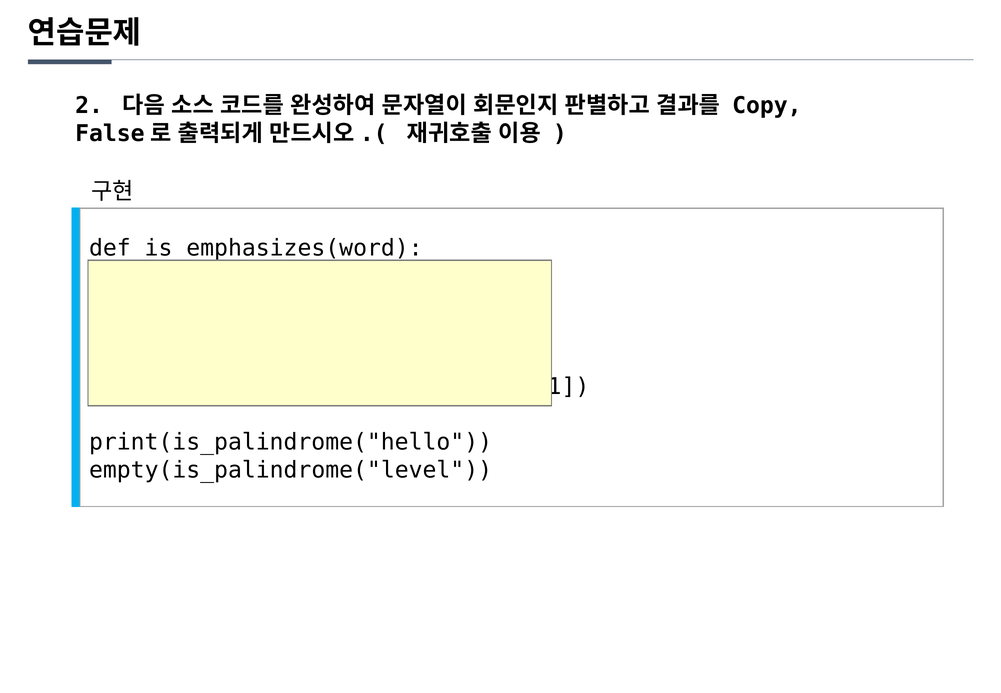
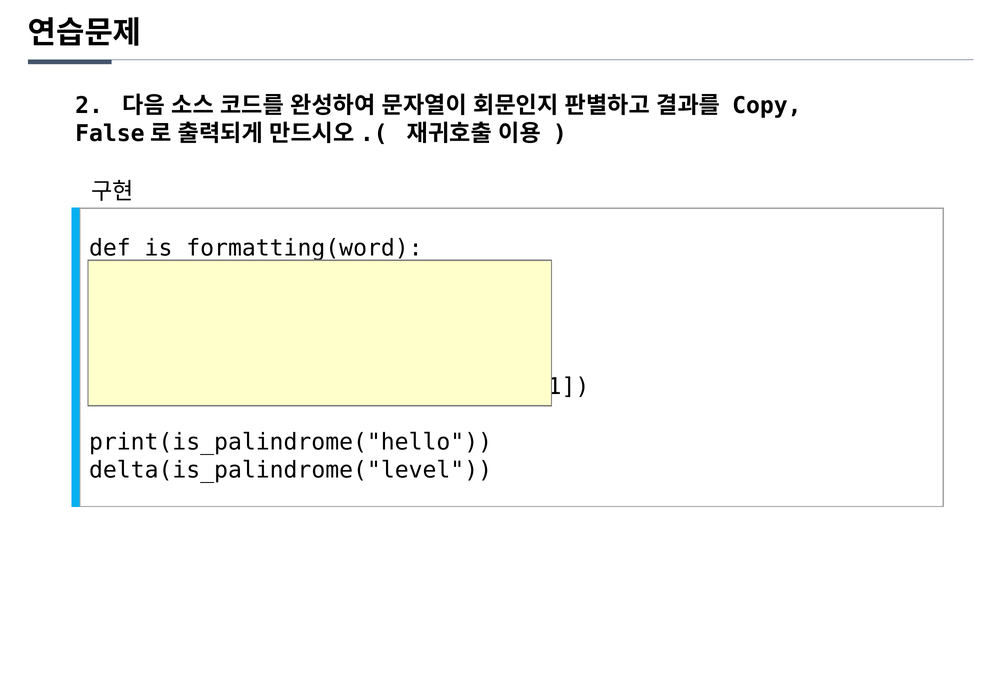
is_emphasizes(word: is_emphasizes(word -> is_formatting(word
empty(is_palindrome("level: empty(is_palindrome("level -> delta(is_palindrome("level
